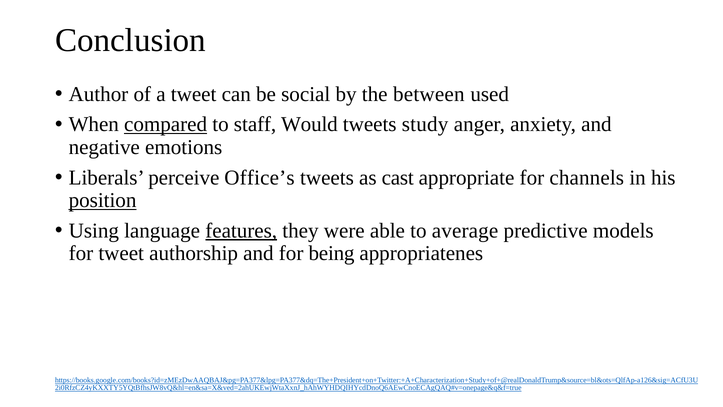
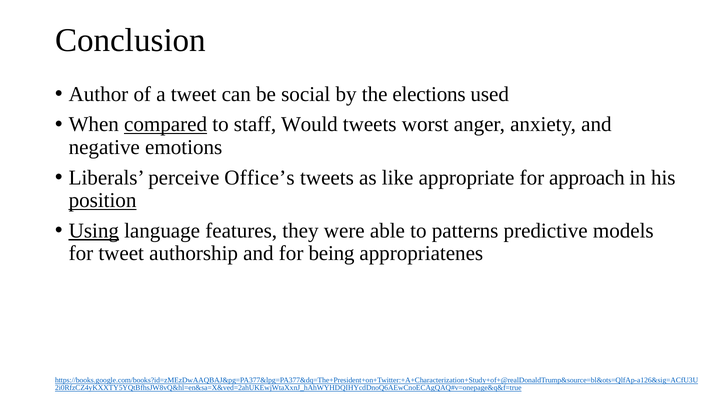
between: between -> elections
study: study -> worst
cast: cast -> like
channels: channels -> approach
Using underline: none -> present
features underline: present -> none
average: average -> patterns
